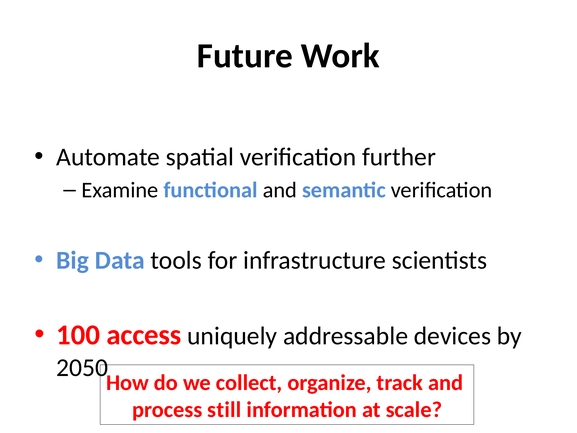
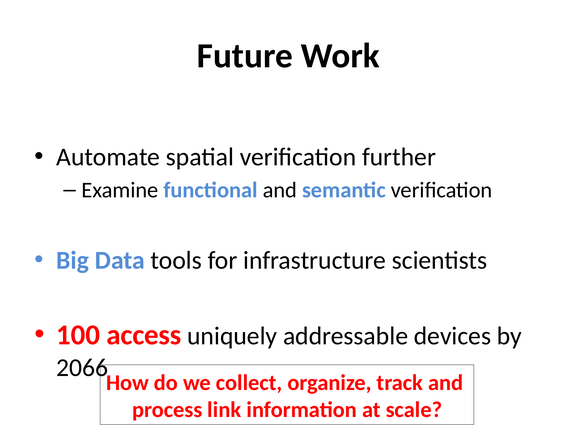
2050: 2050 -> 2066
still: still -> link
